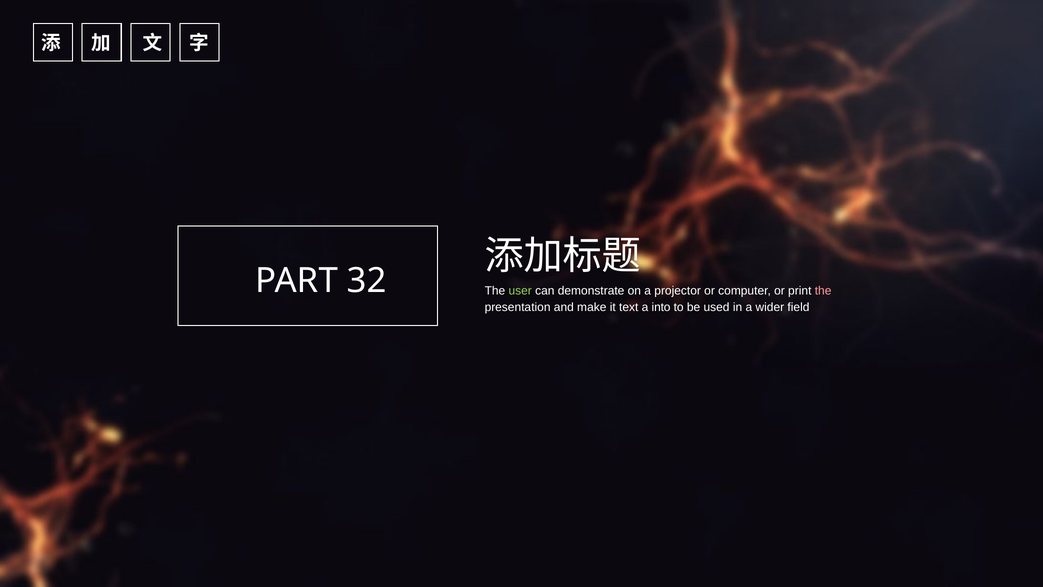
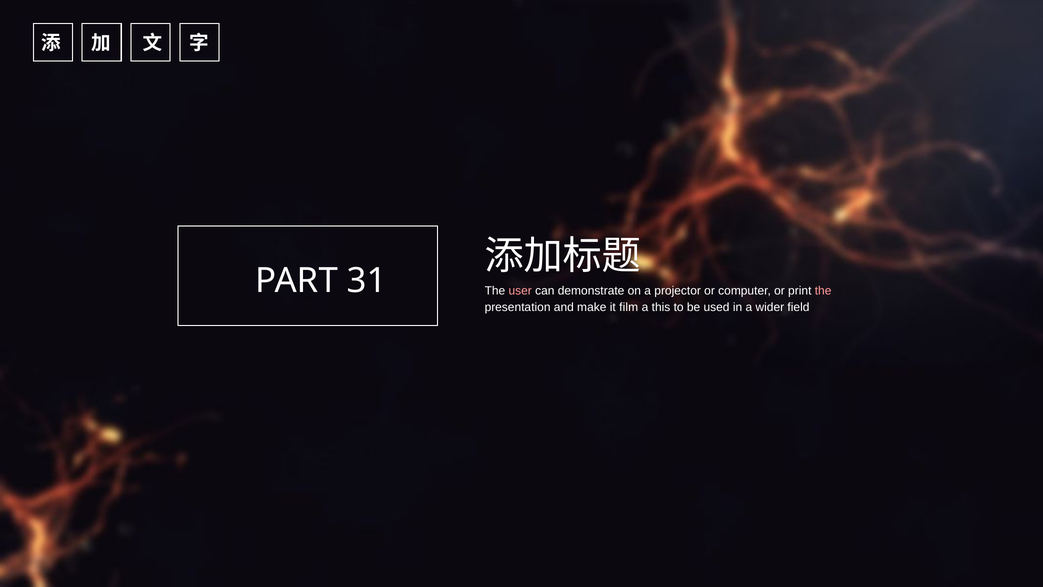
32: 32 -> 31
user colour: light green -> pink
text: text -> film
into: into -> this
